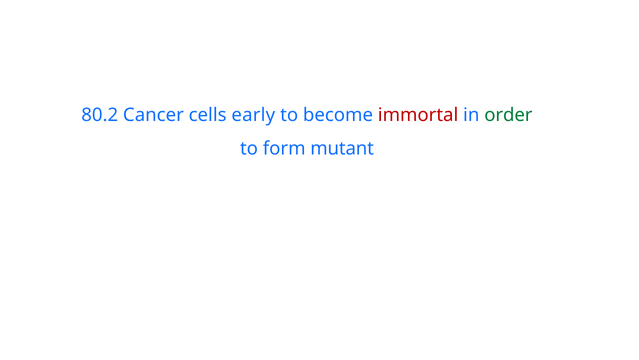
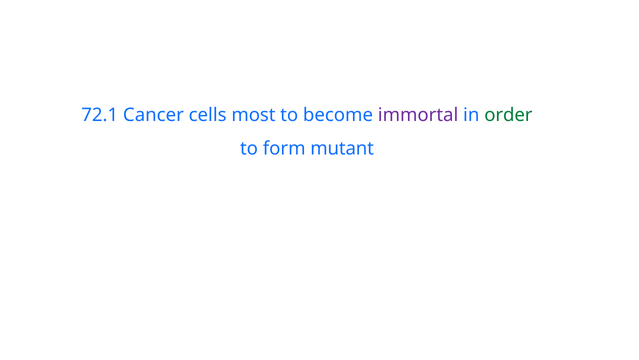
80.2: 80.2 -> 72.1
early: early -> most
immortal colour: red -> purple
